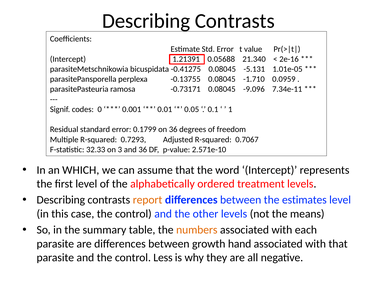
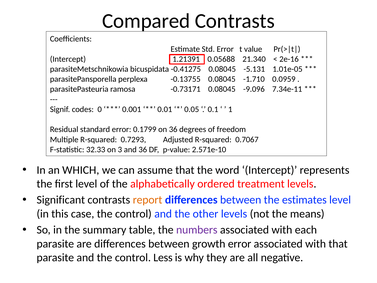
Describing at (146, 21): Describing -> Compared
Describing at (61, 200): Describing -> Significant
numbers colour: orange -> purple
growth hand: hand -> error
